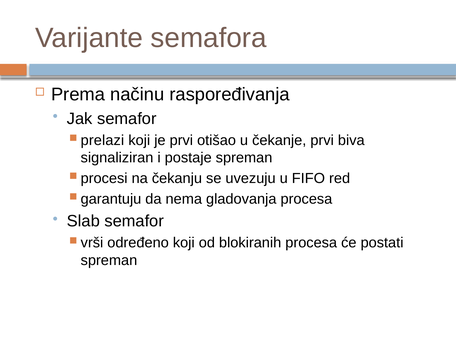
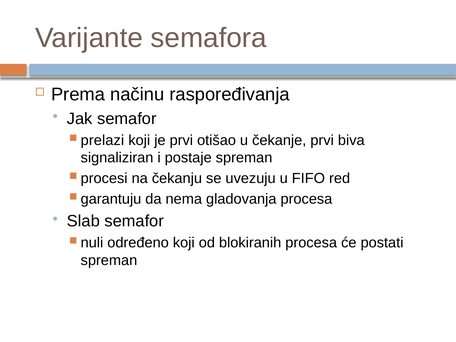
vrši: vrši -> nuli
